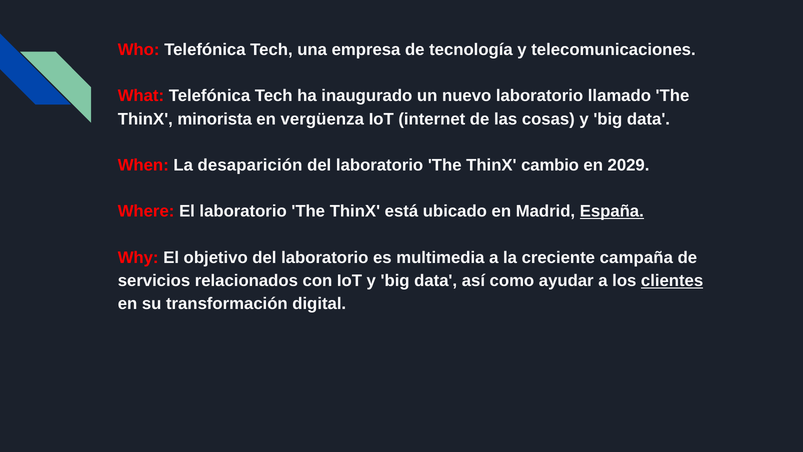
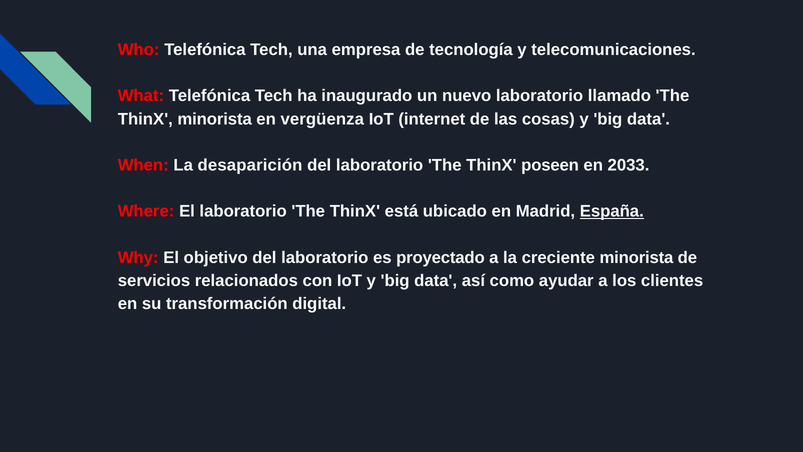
cambio: cambio -> poseen
2029: 2029 -> 2033
multimedia: multimedia -> proyectado
creciente campaña: campaña -> minorista
clientes underline: present -> none
